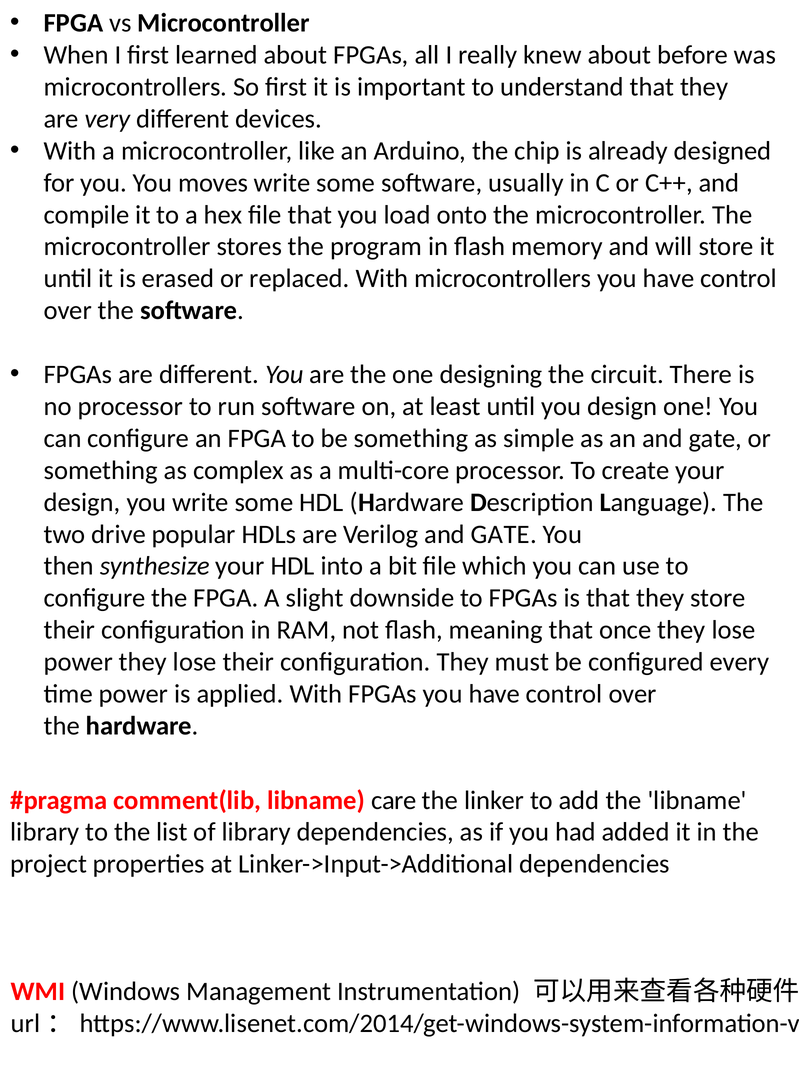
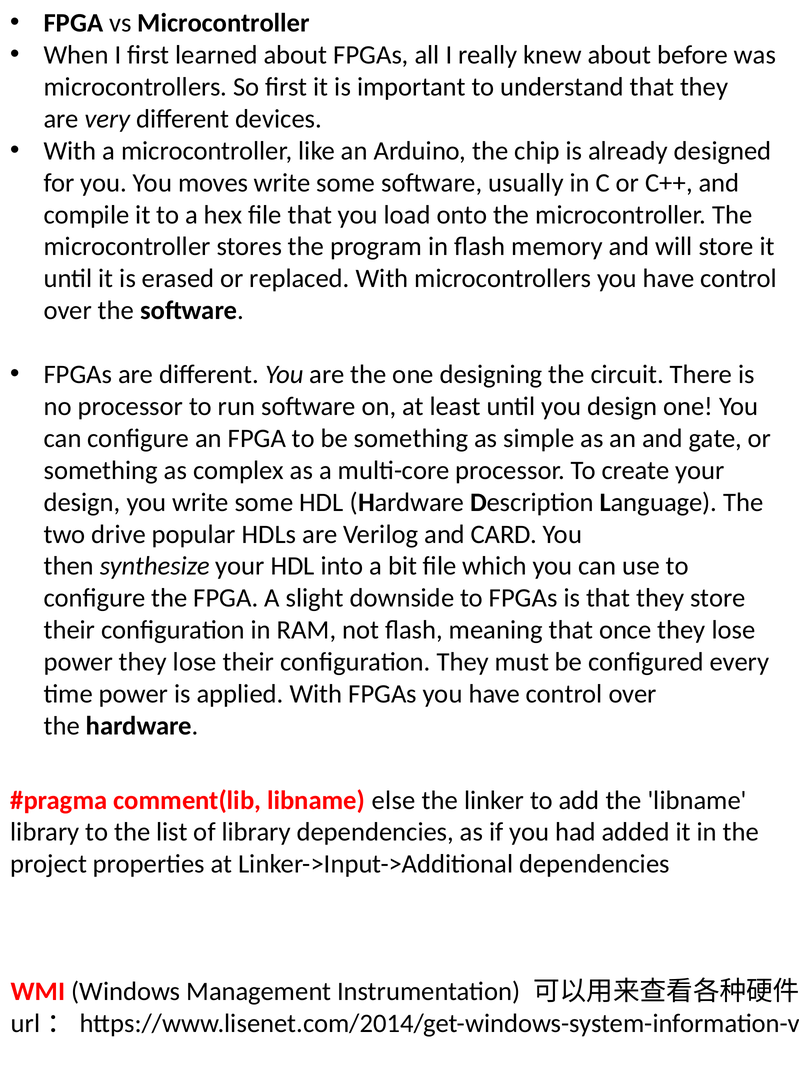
Verilog and GATE: GATE -> CARD
care: care -> else
